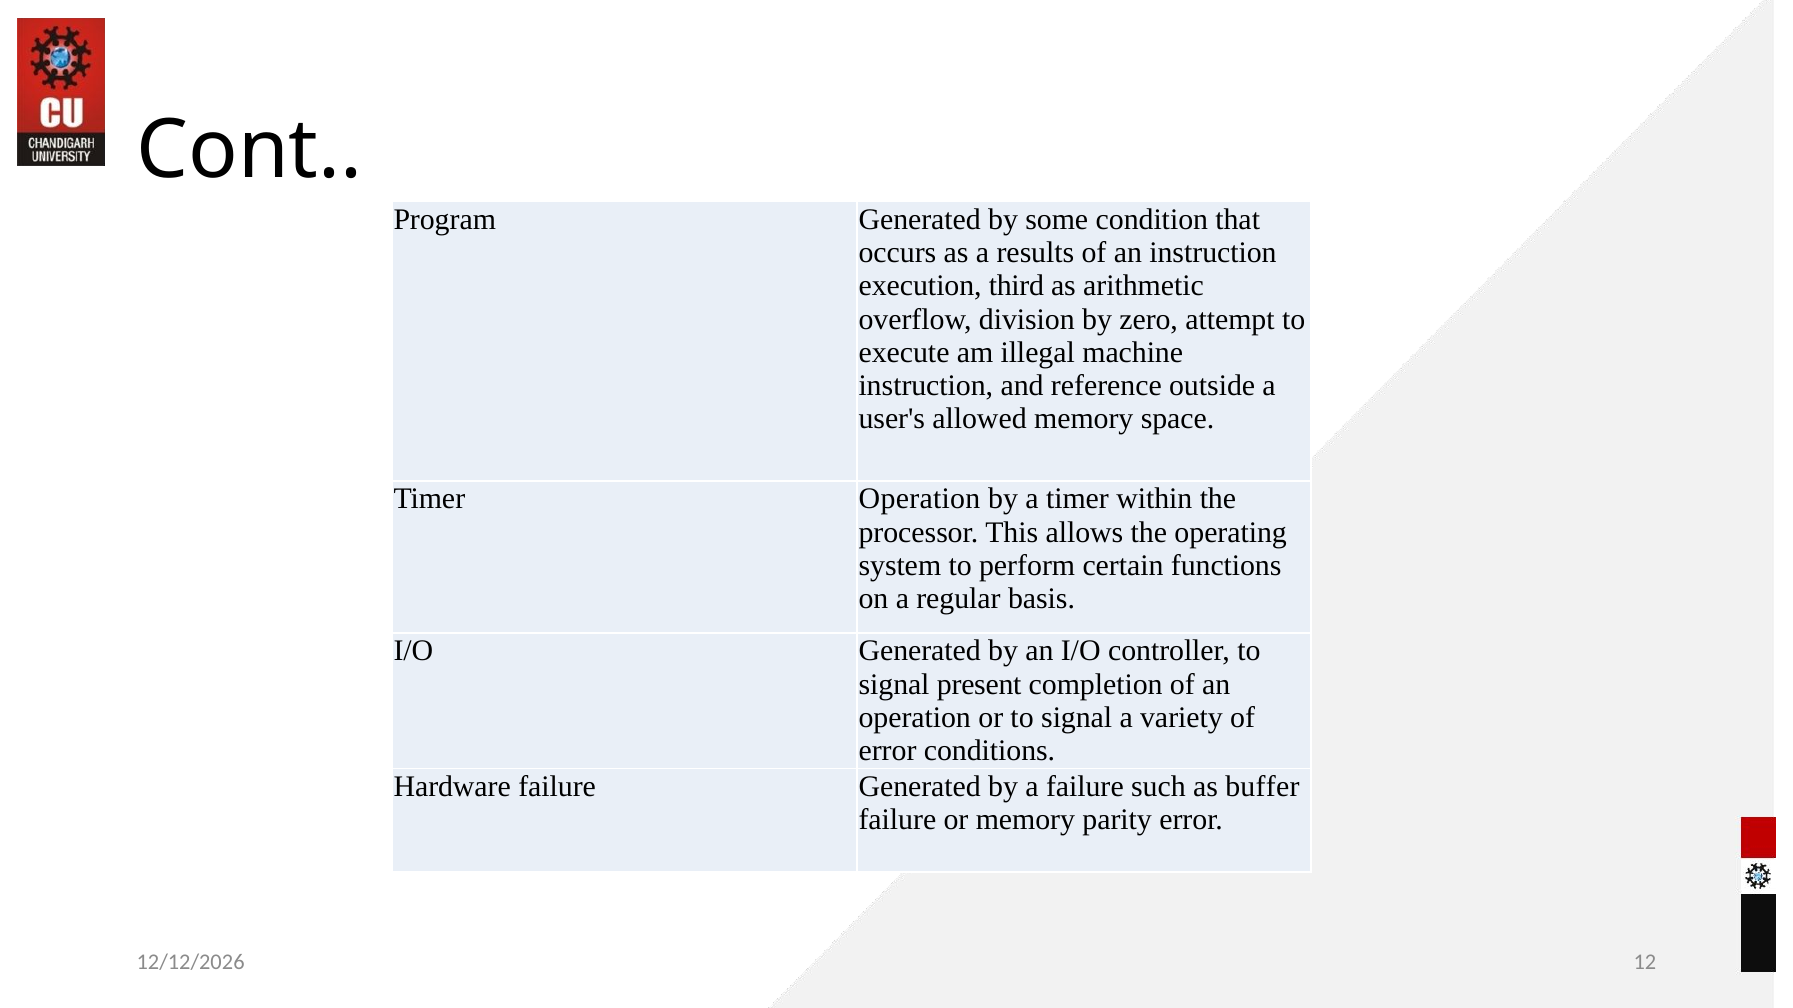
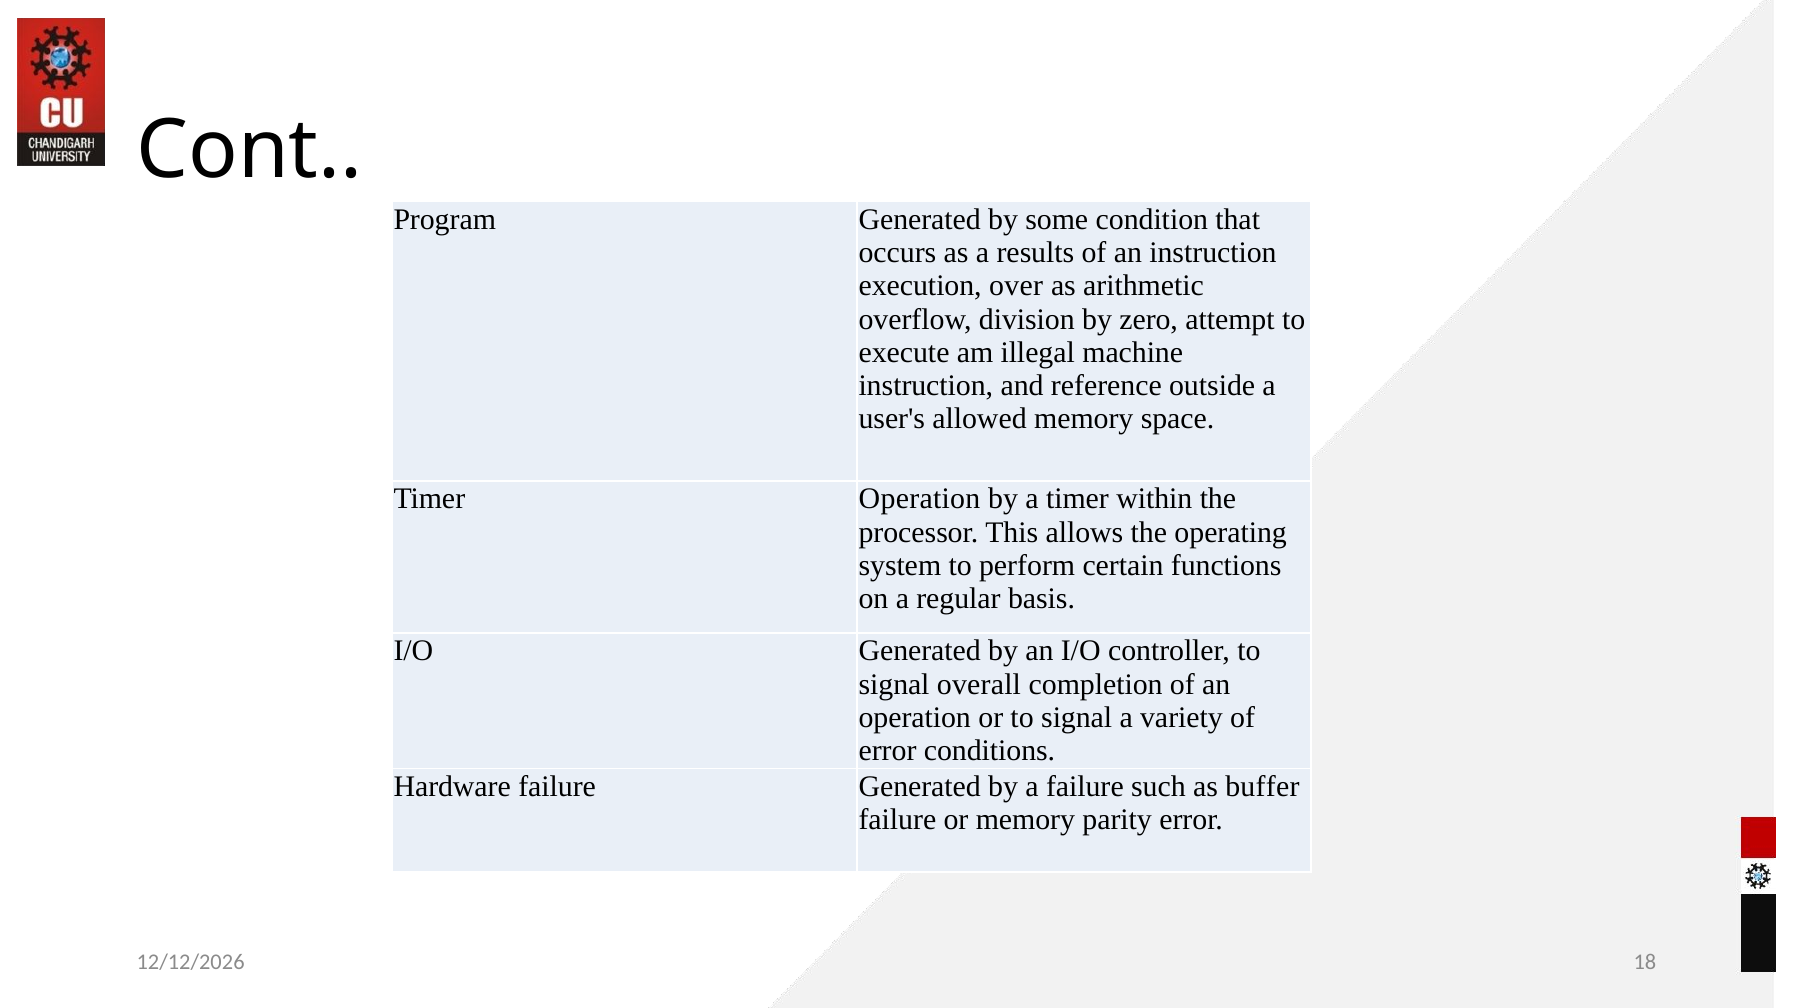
third: third -> over
present: present -> overall
12: 12 -> 18
